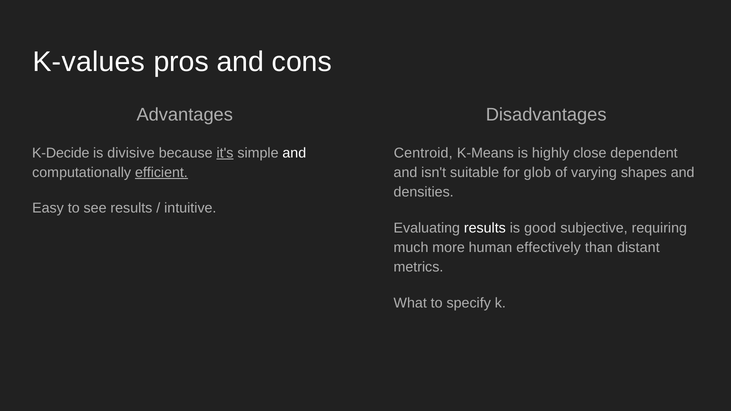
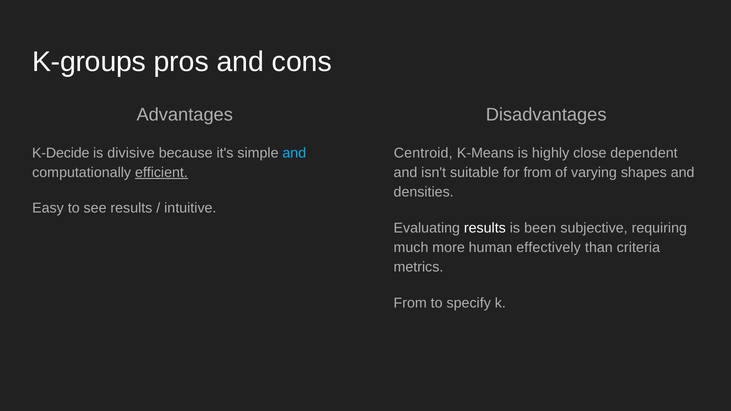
K-values: K-values -> K-groups
it's underline: present -> none
and at (294, 153) colour: white -> light blue
for glob: glob -> from
good: good -> been
distant: distant -> criteria
What at (410, 303): What -> From
